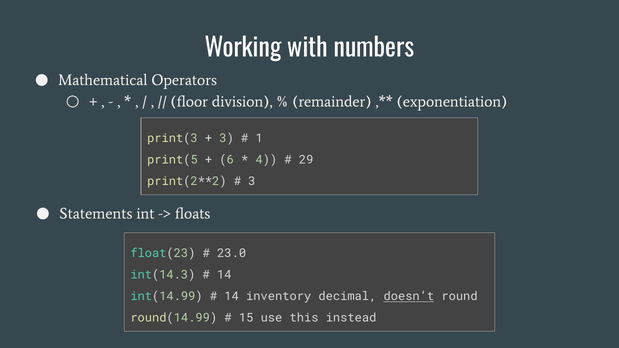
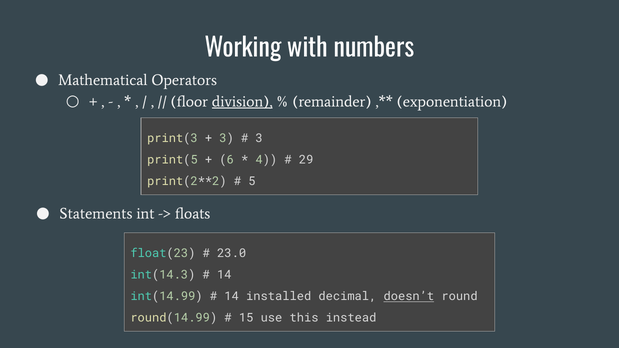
division underline: none -> present
1 at (259, 138): 1 -> 3
3 at (252, 181): 3 -> 5
inventory: inventory -> installed
